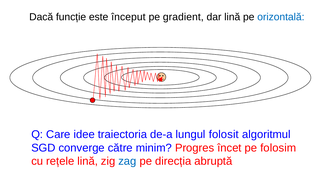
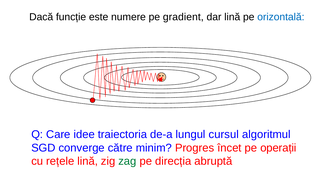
început: început -> numere
folosit: folosit -> cursul
folosim: folosim -> operații
zag colour: blue -> green
